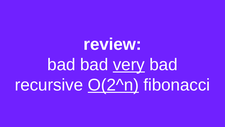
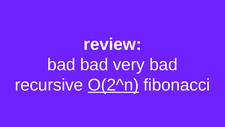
very underline: present -> none
